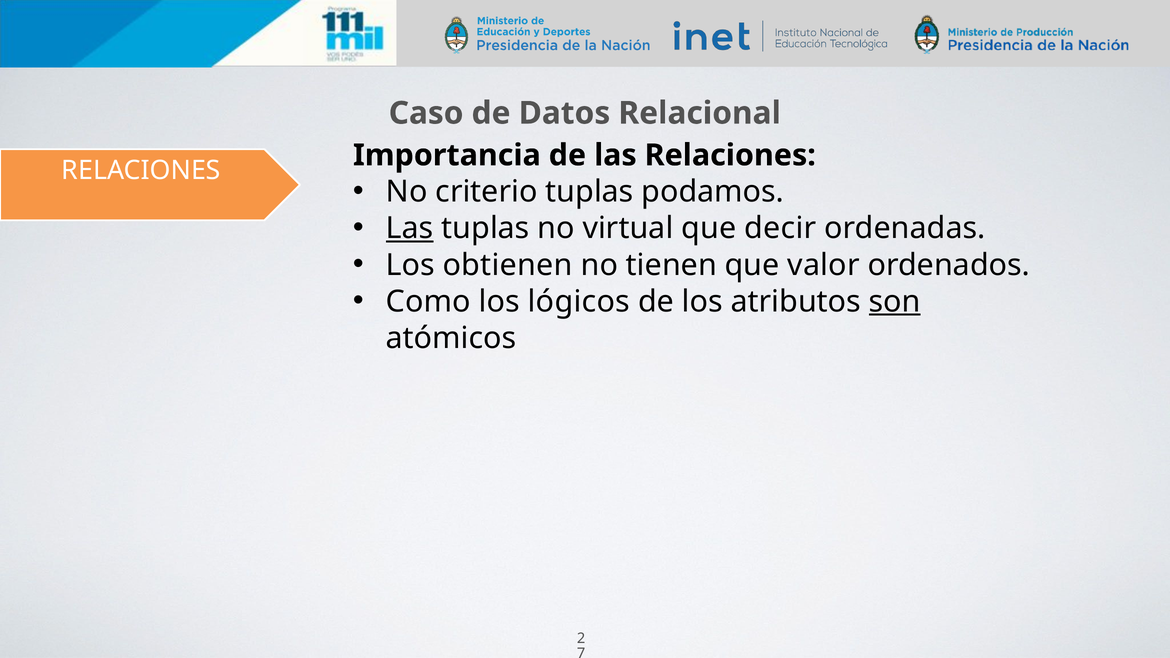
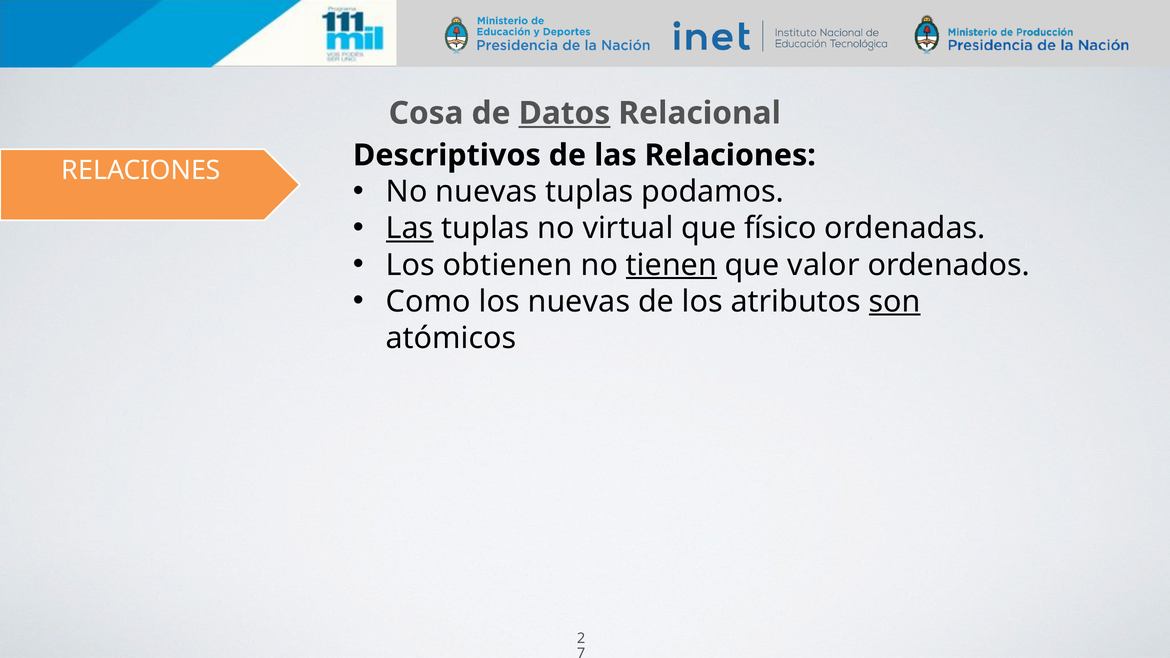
Caso: Caso -> Cosa
Datos underline: none -> present
Importancia: Importancia -> Descriptivos
No criterio: criterio -> nuevas
decir: decir -> físico
tienen underline: none -> present
los lógicos: lógicos -> nuevas
